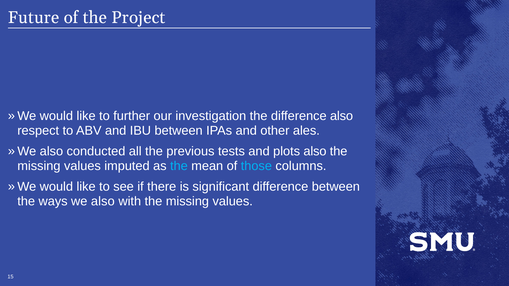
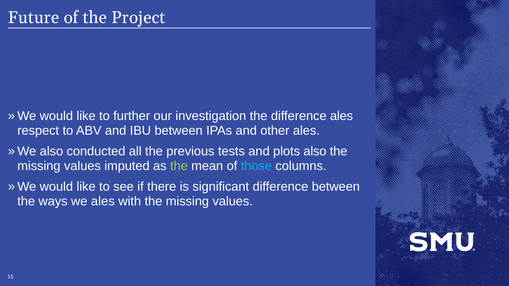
difference also: also -> ales
the at (179, 166) colour: light blue -> light green
we also: also -> ales
